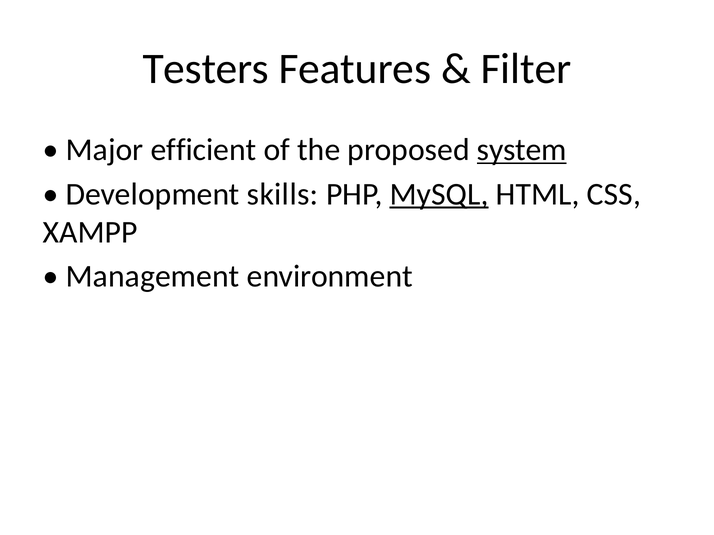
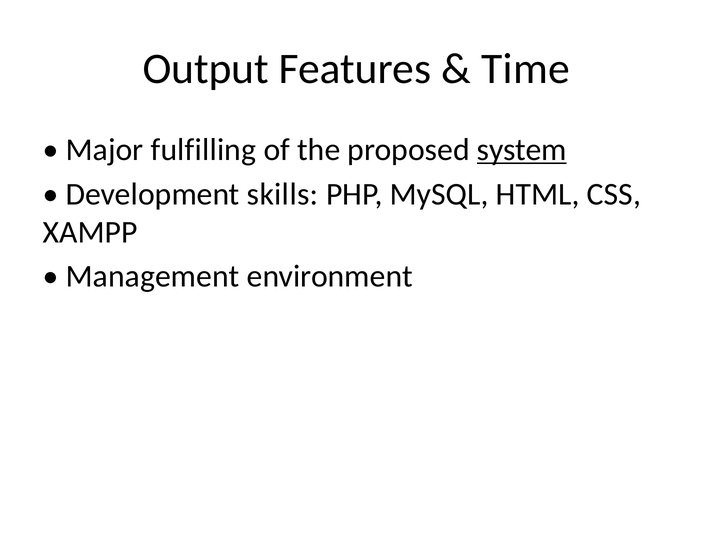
Testers: Testers -> Output
Filter: Filter -> Time
efficient: efficient -> fulfilling
MySQL underline: present -> none
